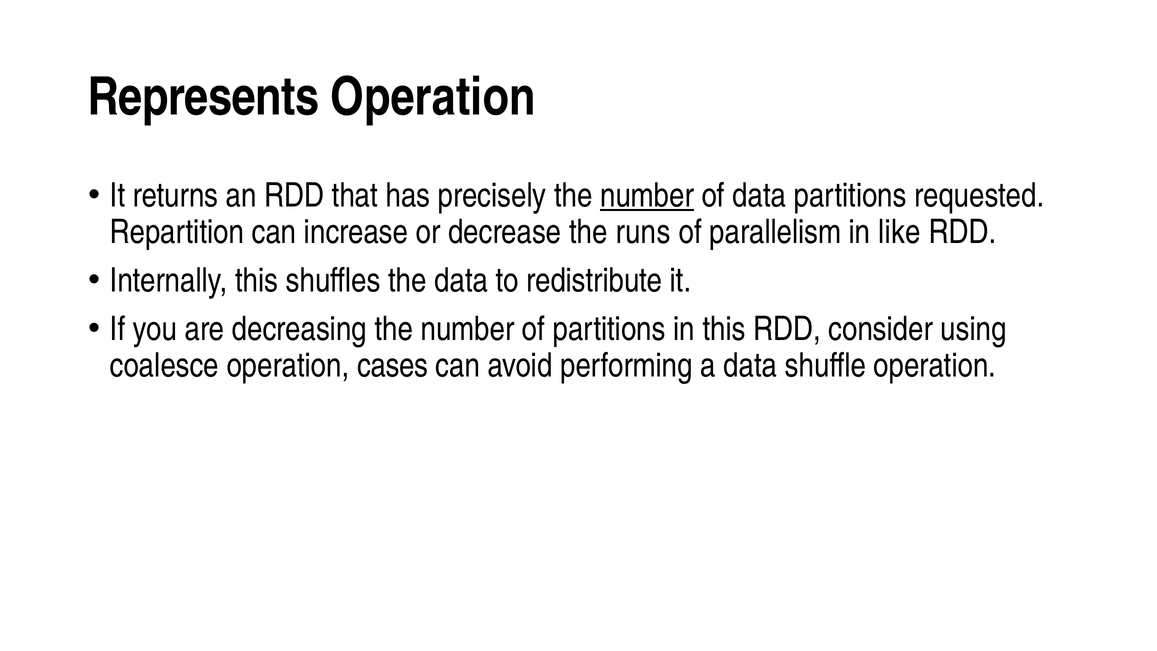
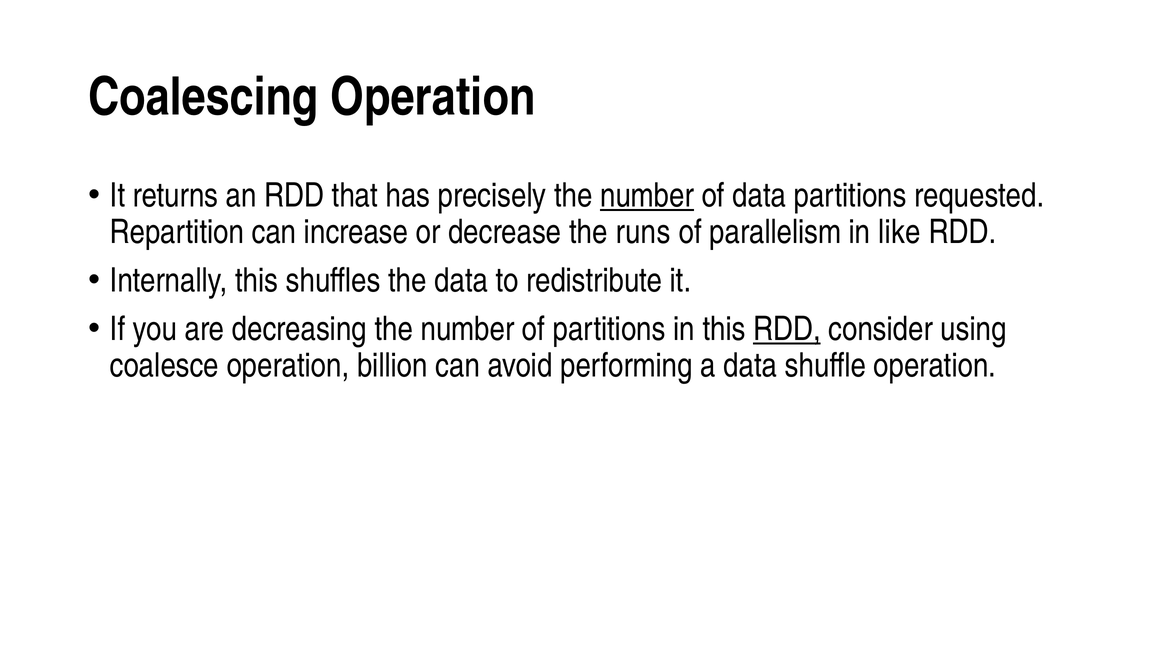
Represents: Represents -> Coalescing
RDD at (787, 329) underline: none -> present
cases: cases -> billion
